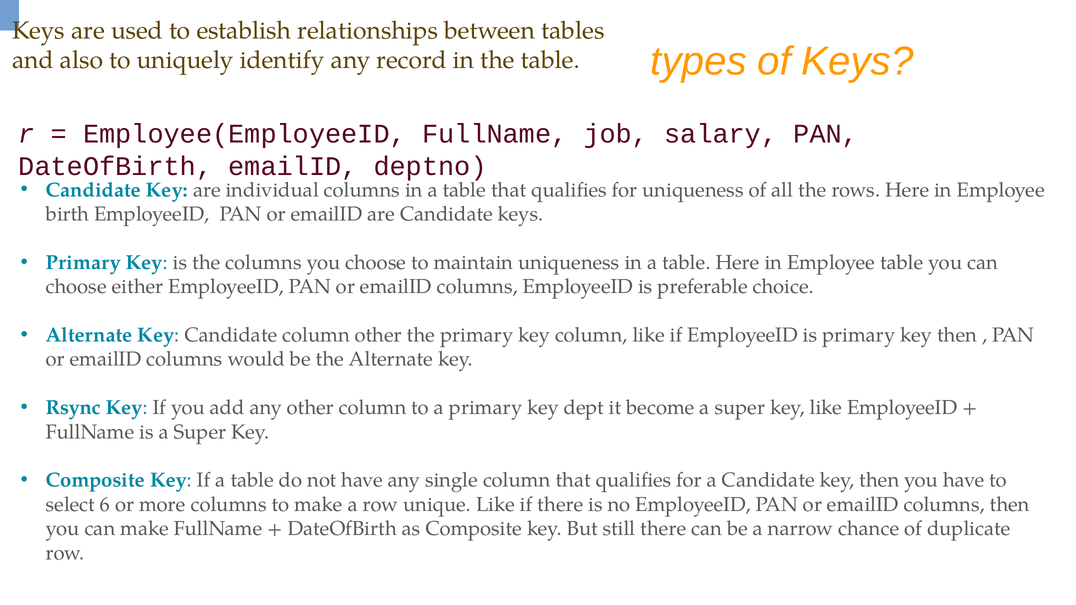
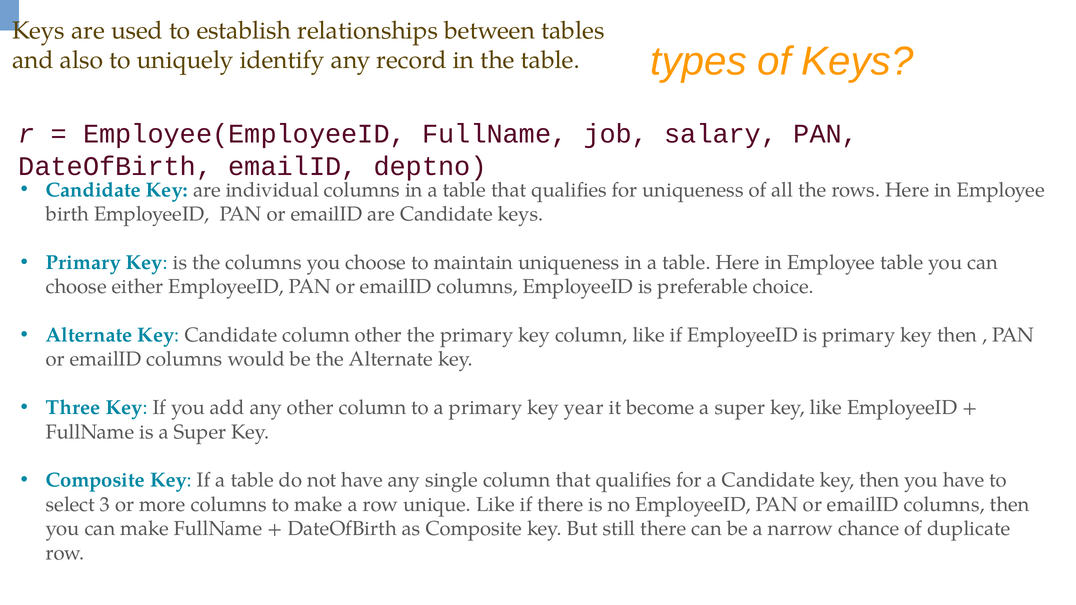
Rsync: Rsync -> Three
dept: dept -> year
6: 6 -> 3
